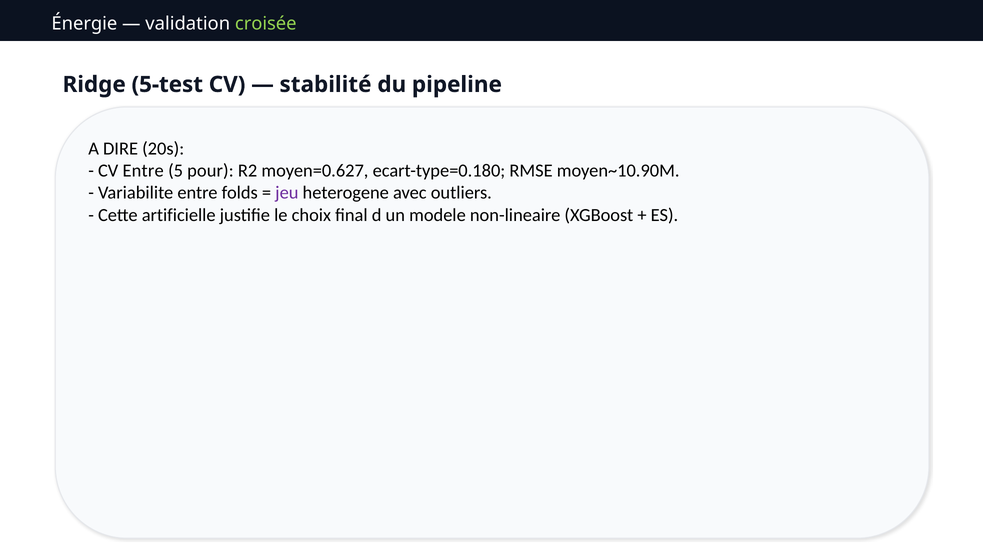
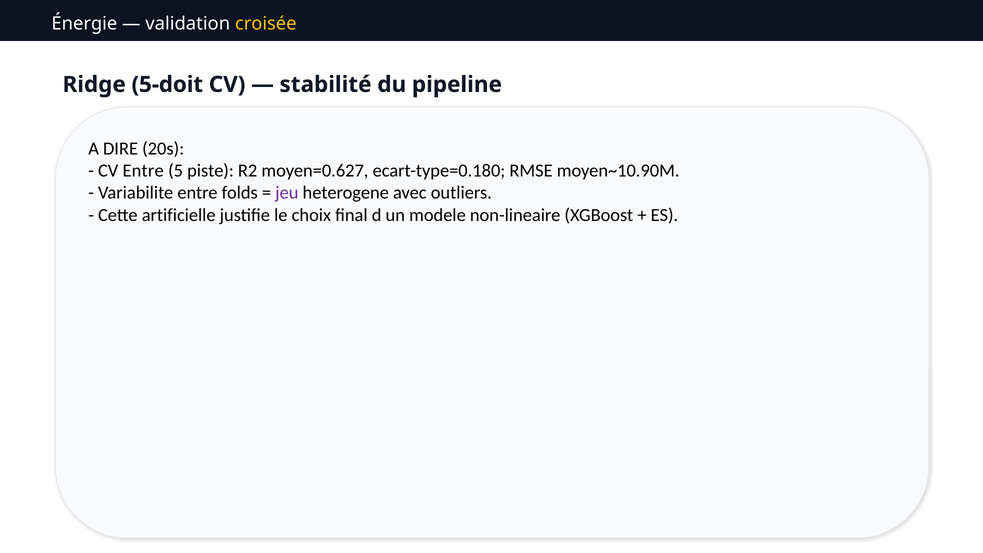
croisée colour: light green -> yellow
5-test: 5-test -> 5-doit
pour: pour -> piste
